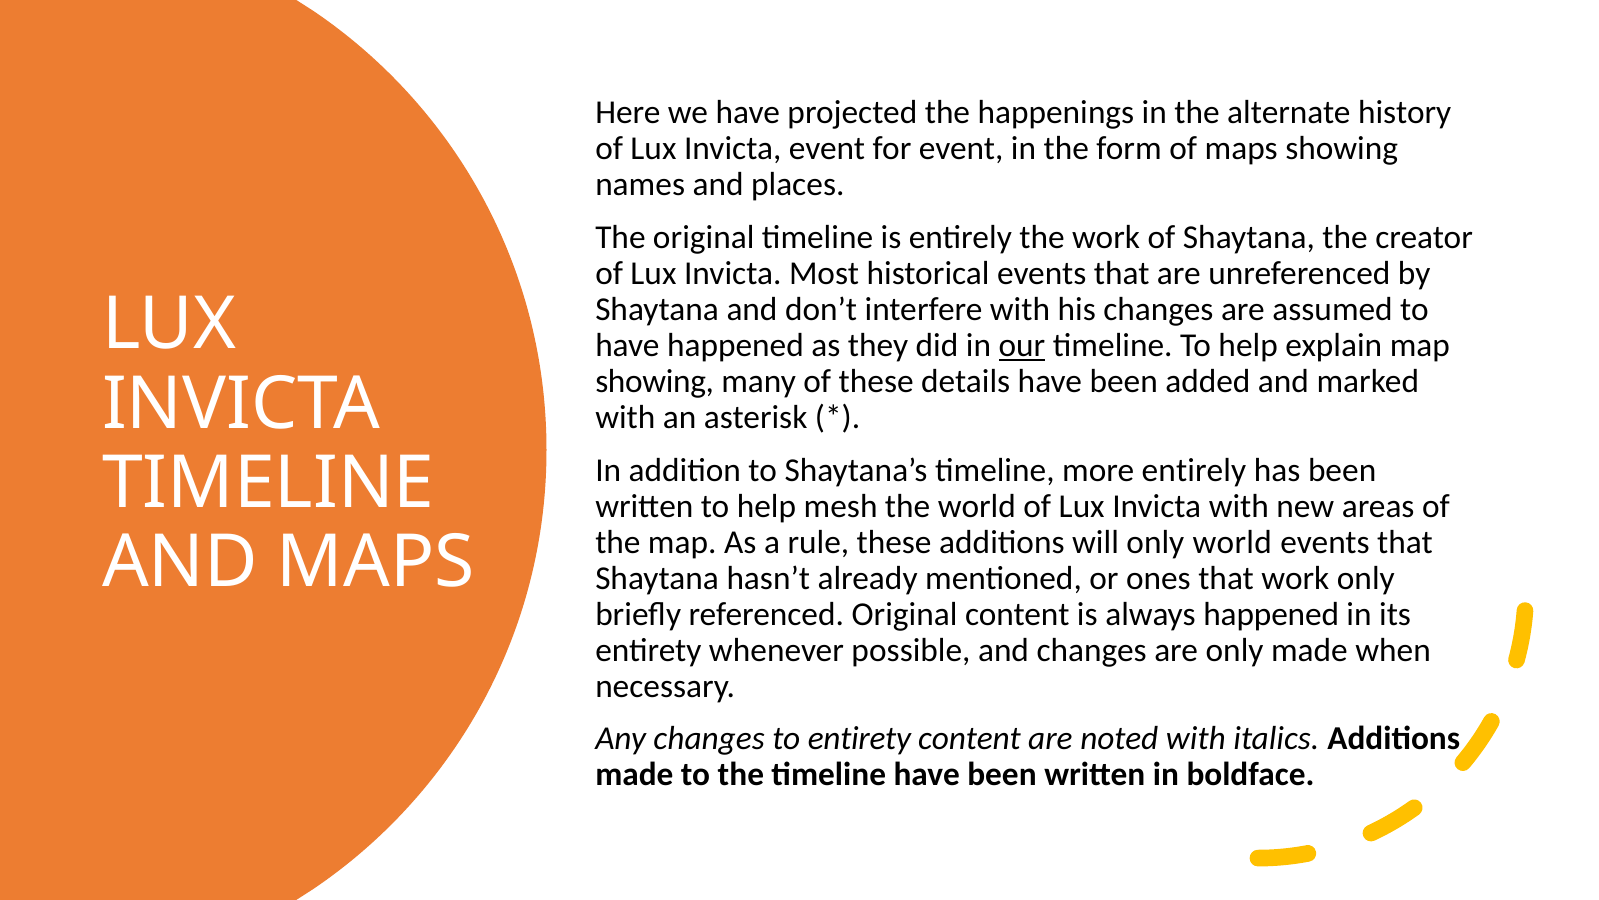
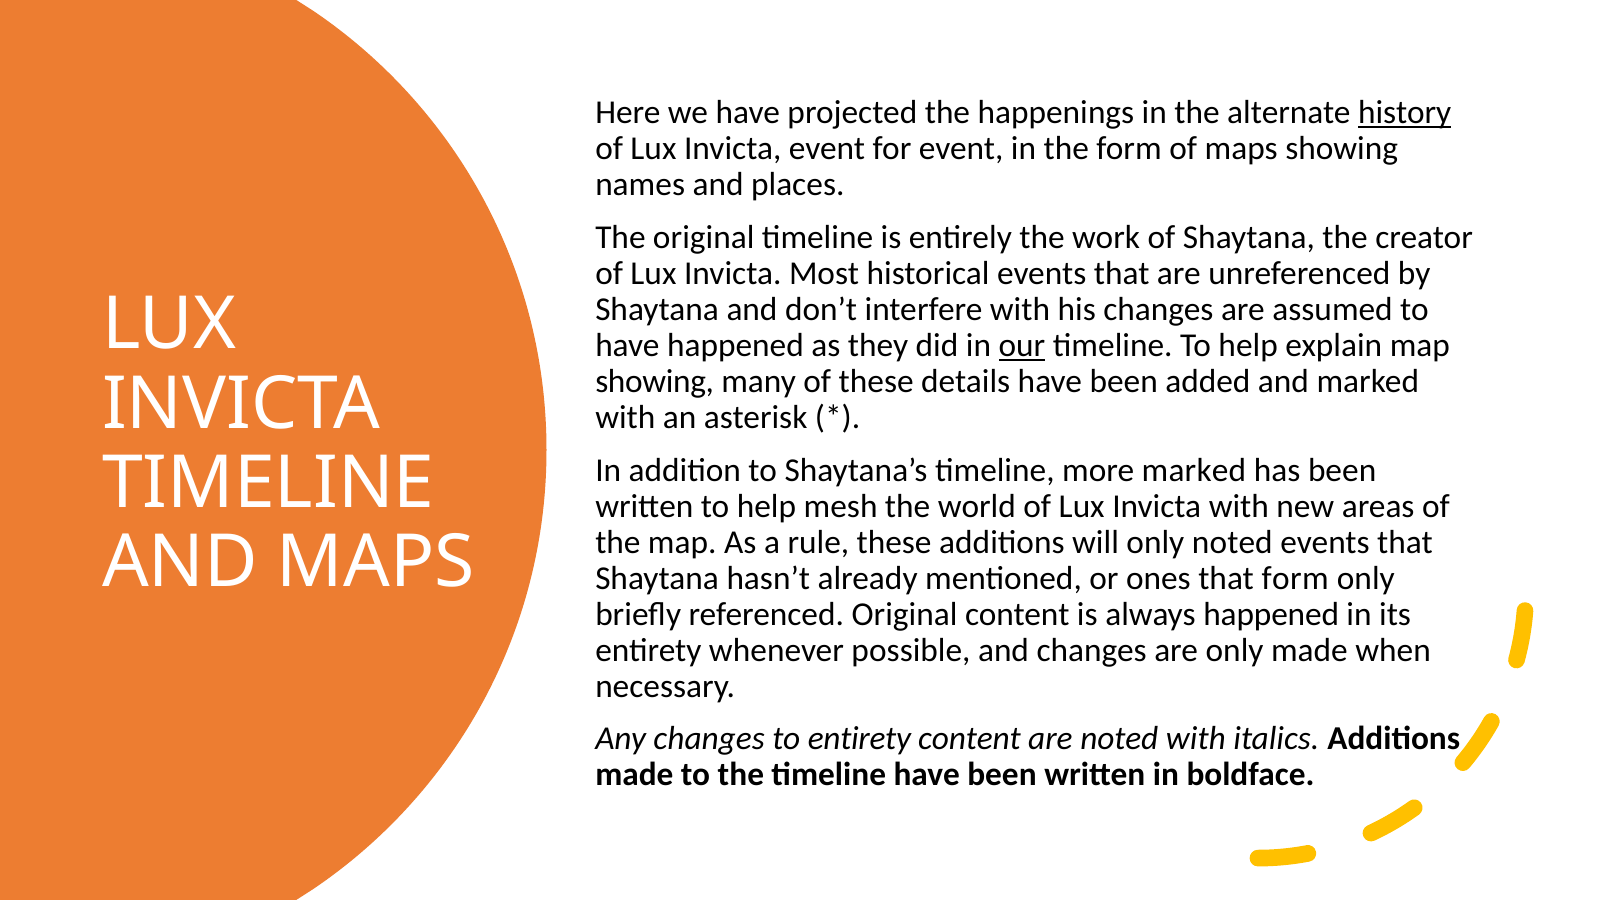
history underline: none -> present
more entirely: entirely -> marked
only world: world -> noted
that work: work -> form
